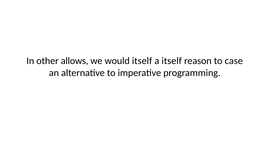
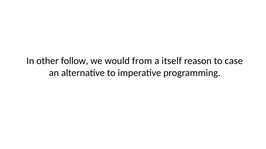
allows: allows -> follow
would itself: itself -> from
